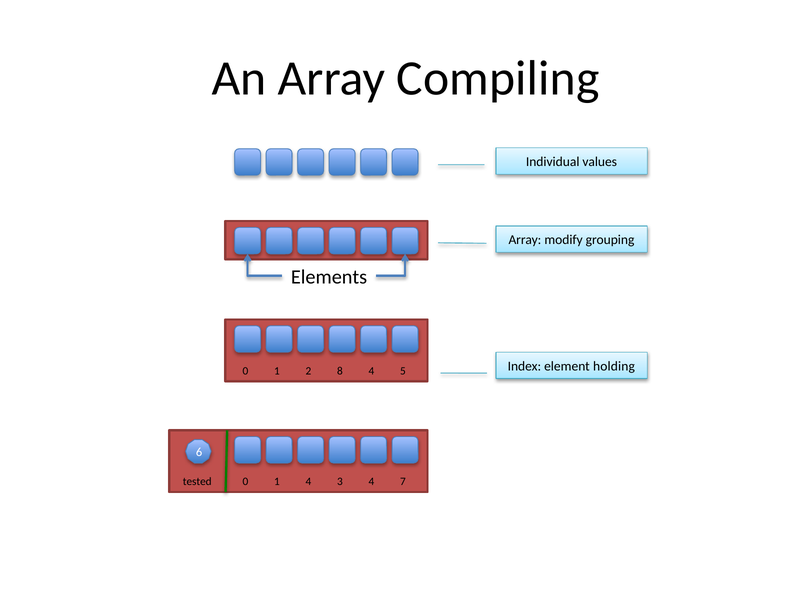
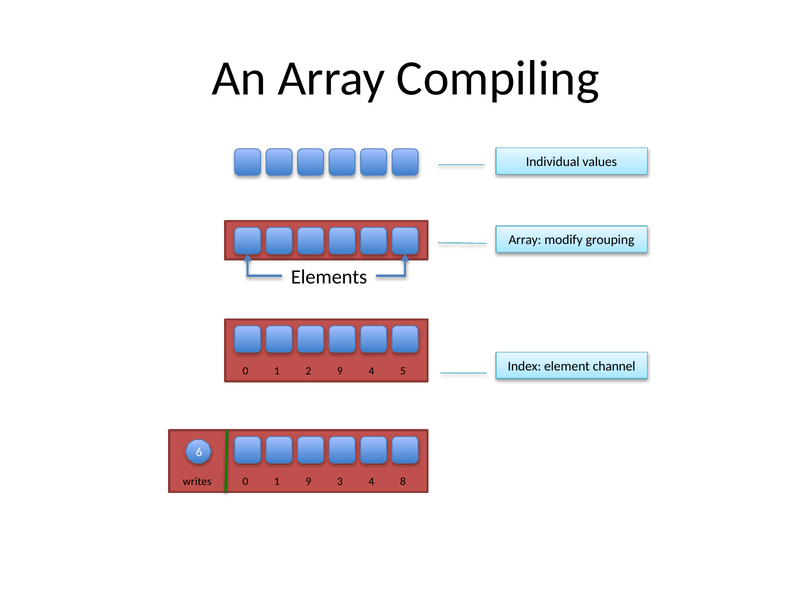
2 8: 8 -> 9
holding: holding -> channel
tested: tested -> writes
1 4: 4 -> 9
7: 7 -> 8
